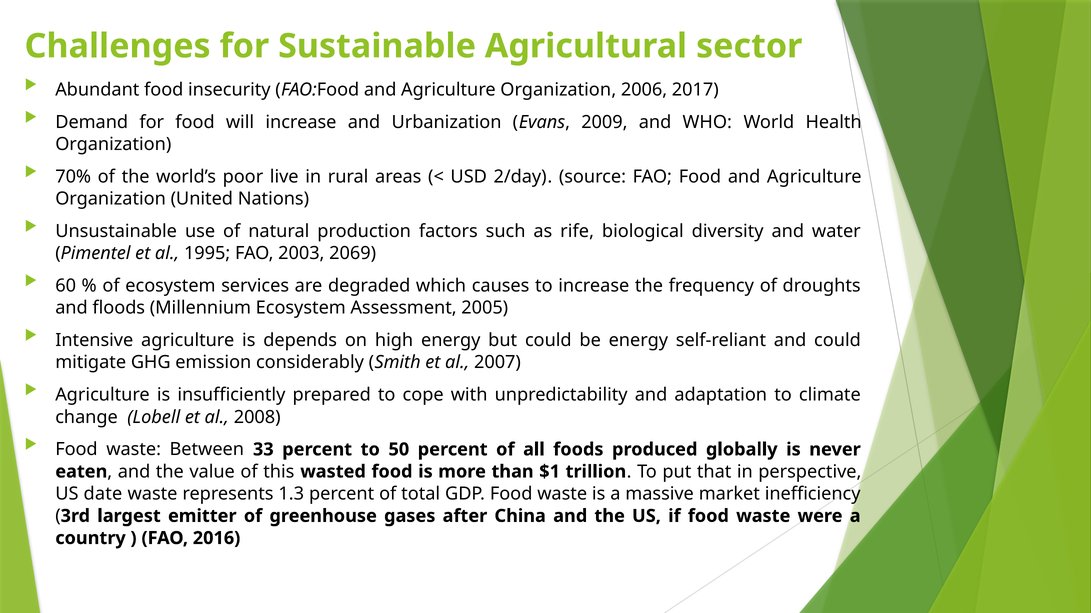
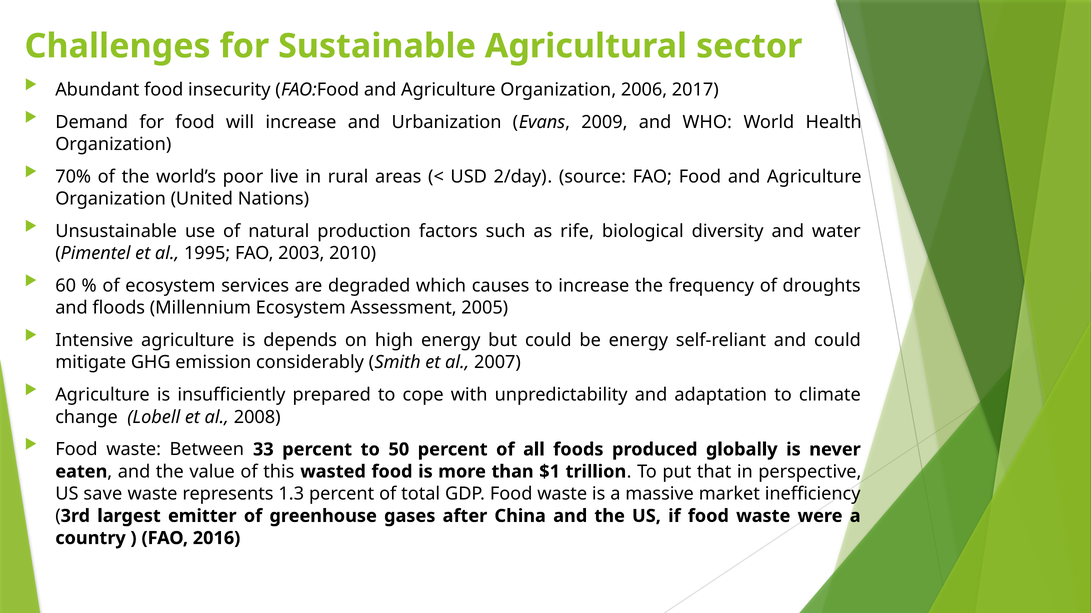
2069: 2069 -> 2010
date: date -> save
